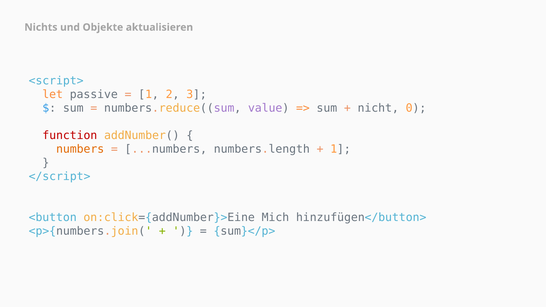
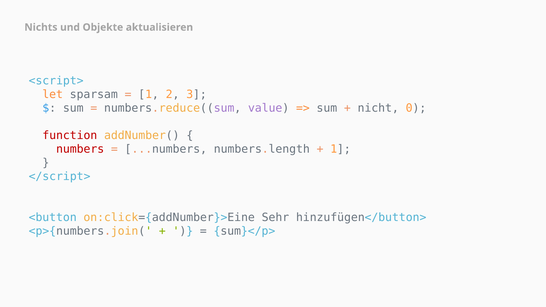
passive: passive -> sparsam
numbers colour: orange -> red
Mich: Mich -> Sehr
